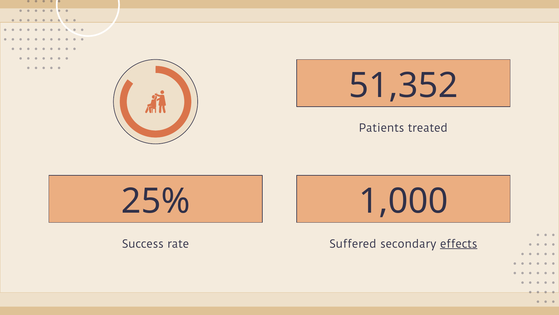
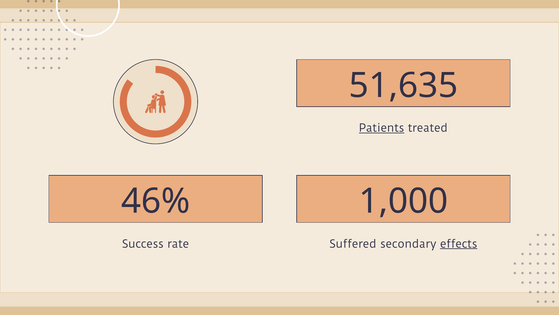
51,352: 51,352 -> 51,635
Patients underline: none -> present
25%: 25% -> 46%
